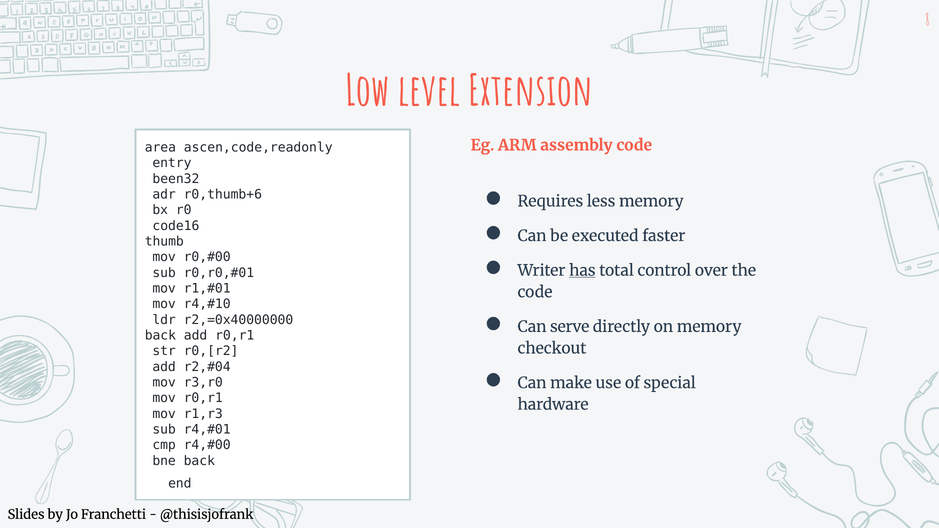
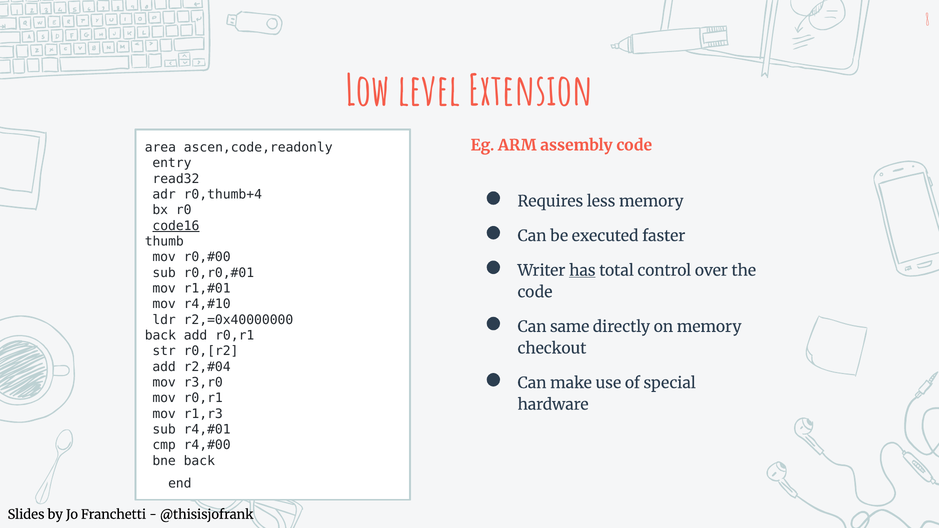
been32: been32 -> read32
r0,thumb+6: r0,thumb+6 -> r0,thumb+4
code16 underline: none -> present
serve: serve -> same
